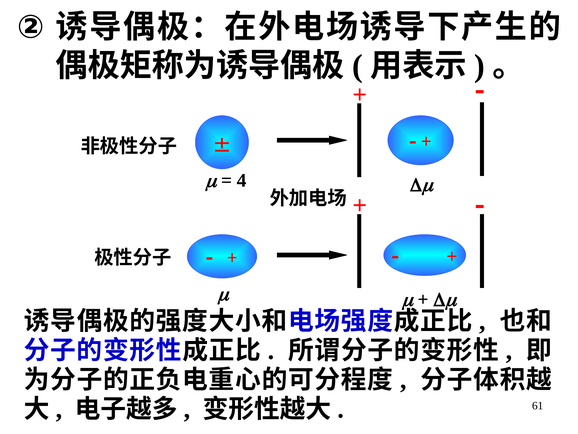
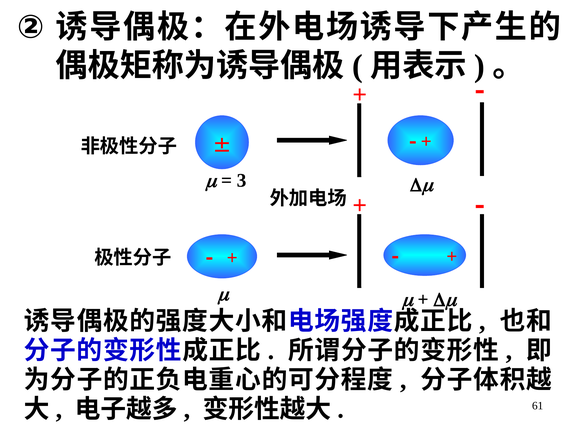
4: 4 -> 3
